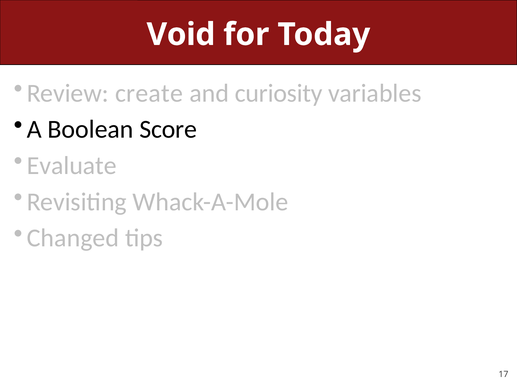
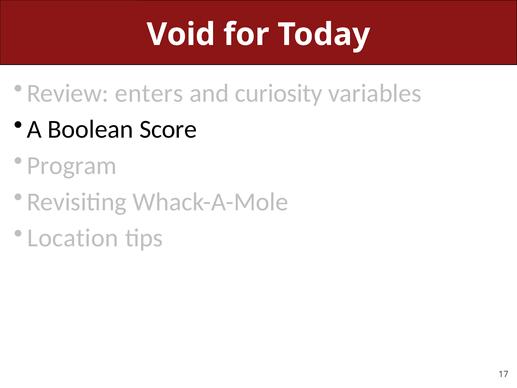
create: create -> enters
Evaluate: Evaluate -> Program
Changed: Changed -> Location
